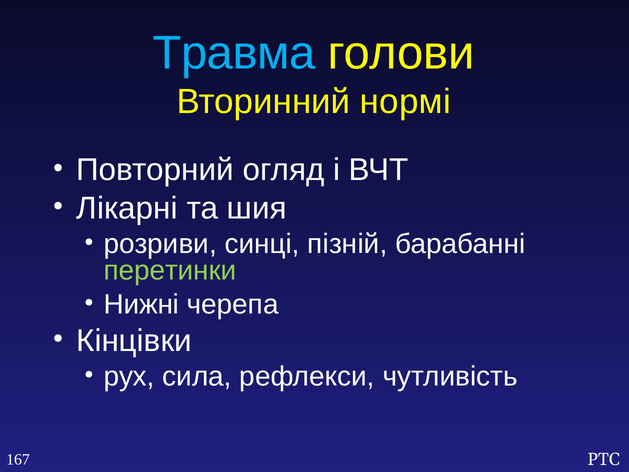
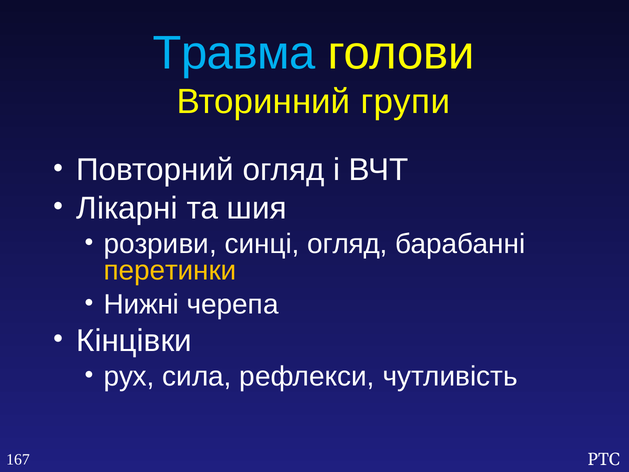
нормі: нормі -> групи
синці пізній: пізній -> огляд
перетинки colour: light green -> yellow
